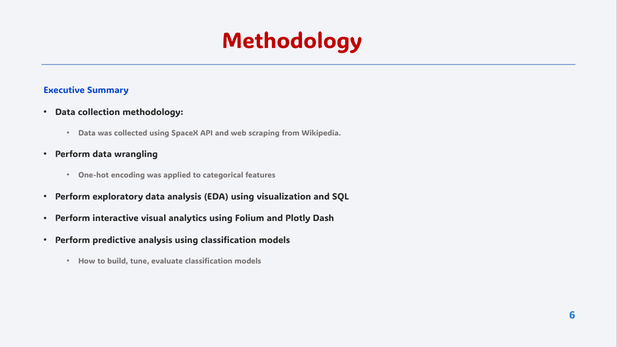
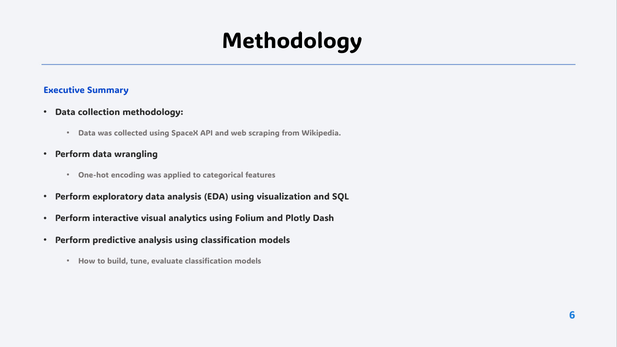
Methodology at (292, 41) colour: red -> black
